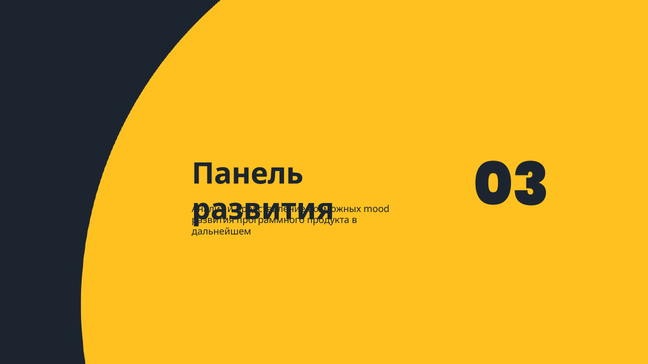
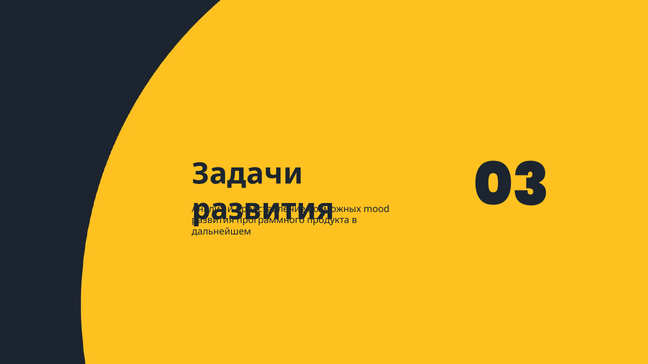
Панель: Панель -> Задачи
